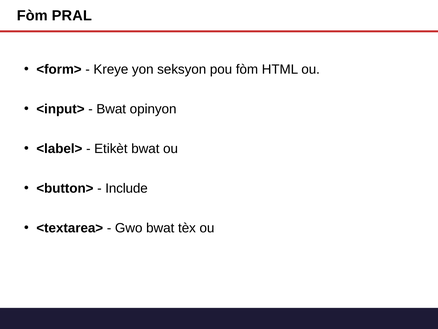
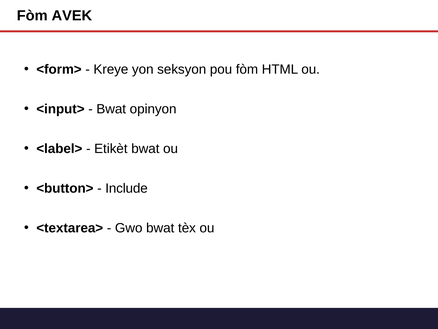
PRAL: PRAL -> AVEK
